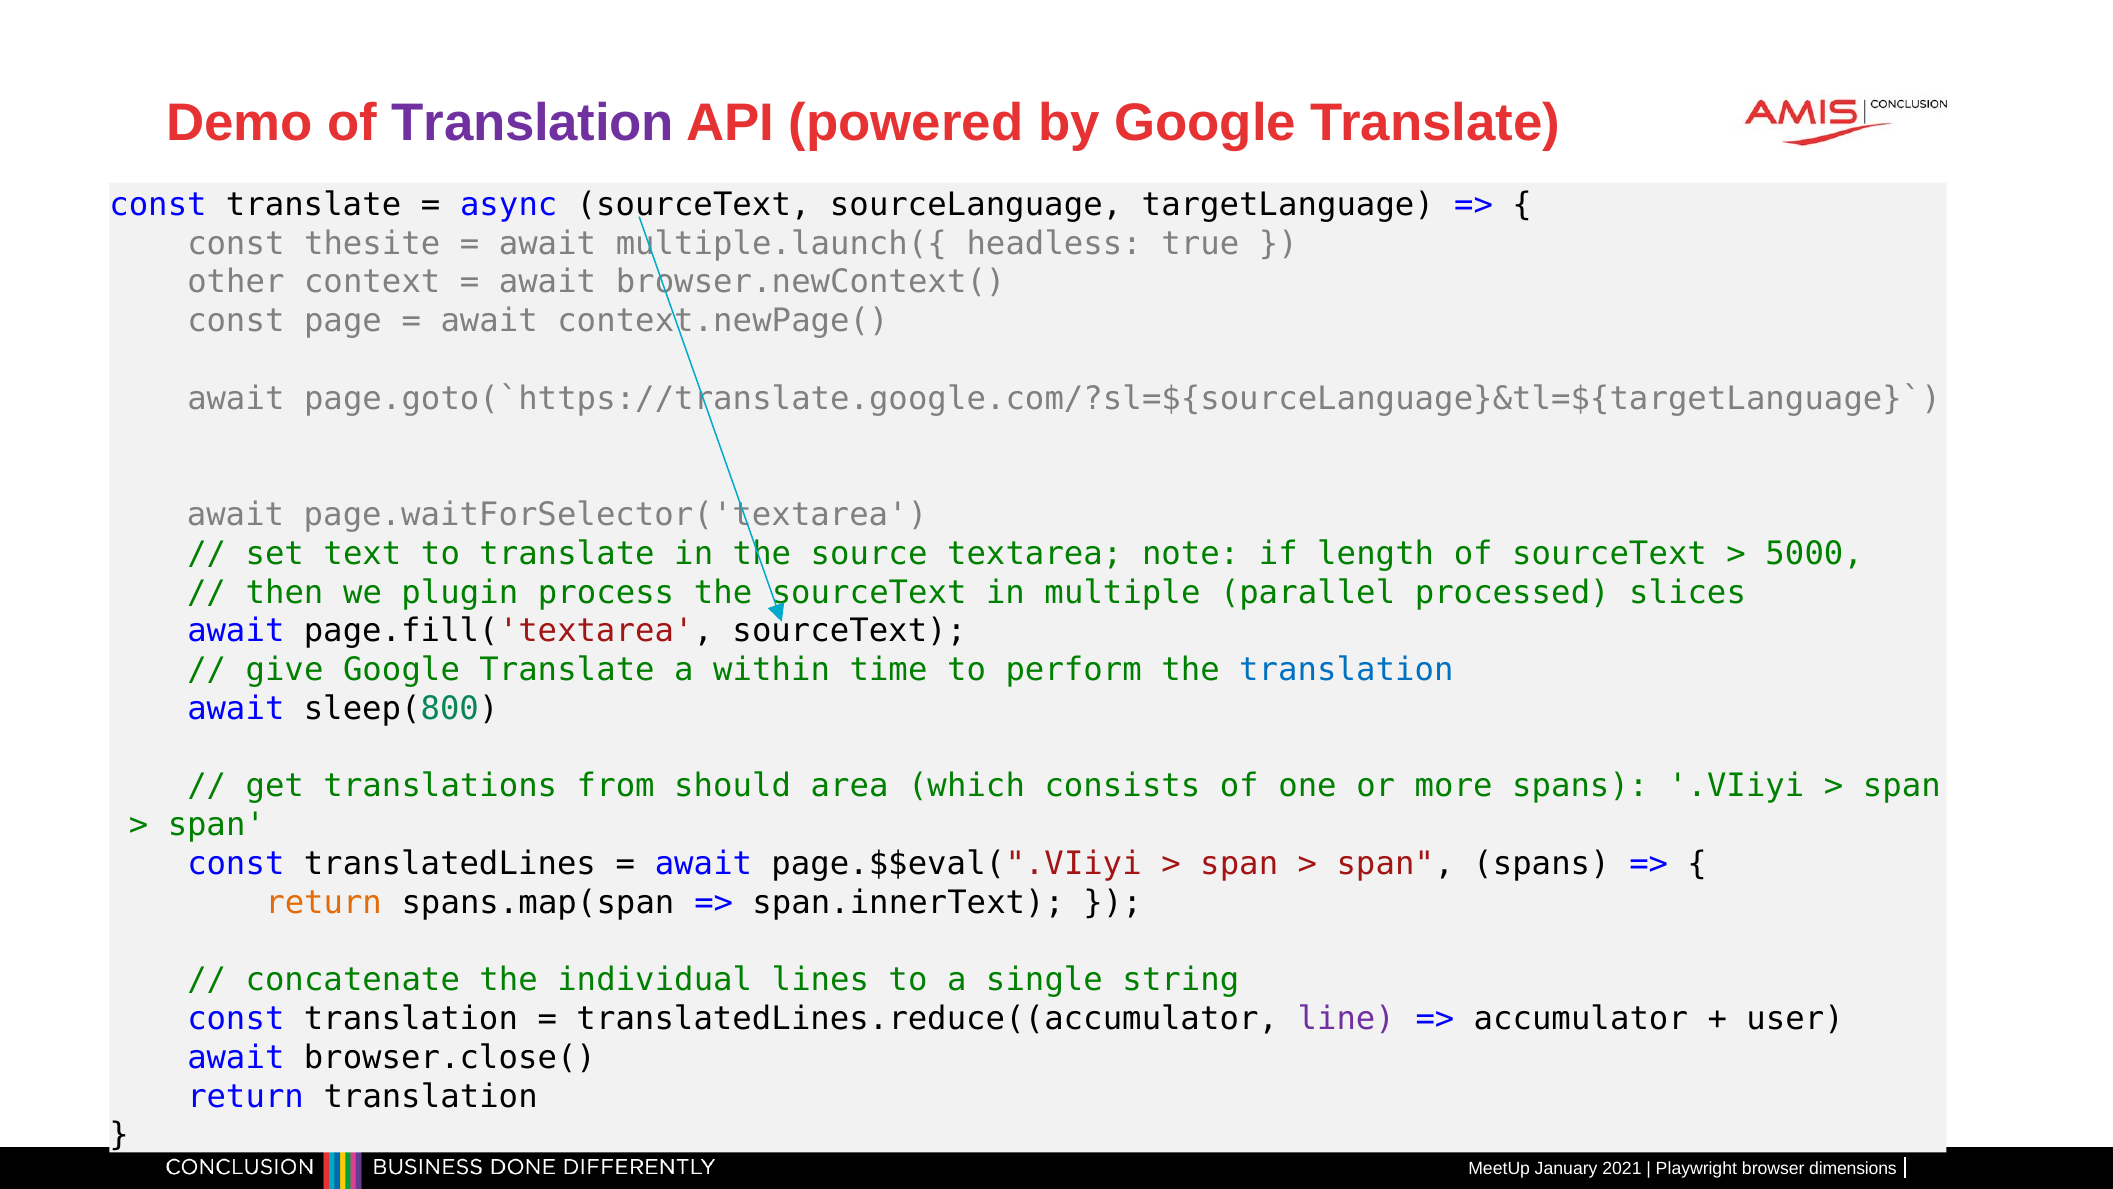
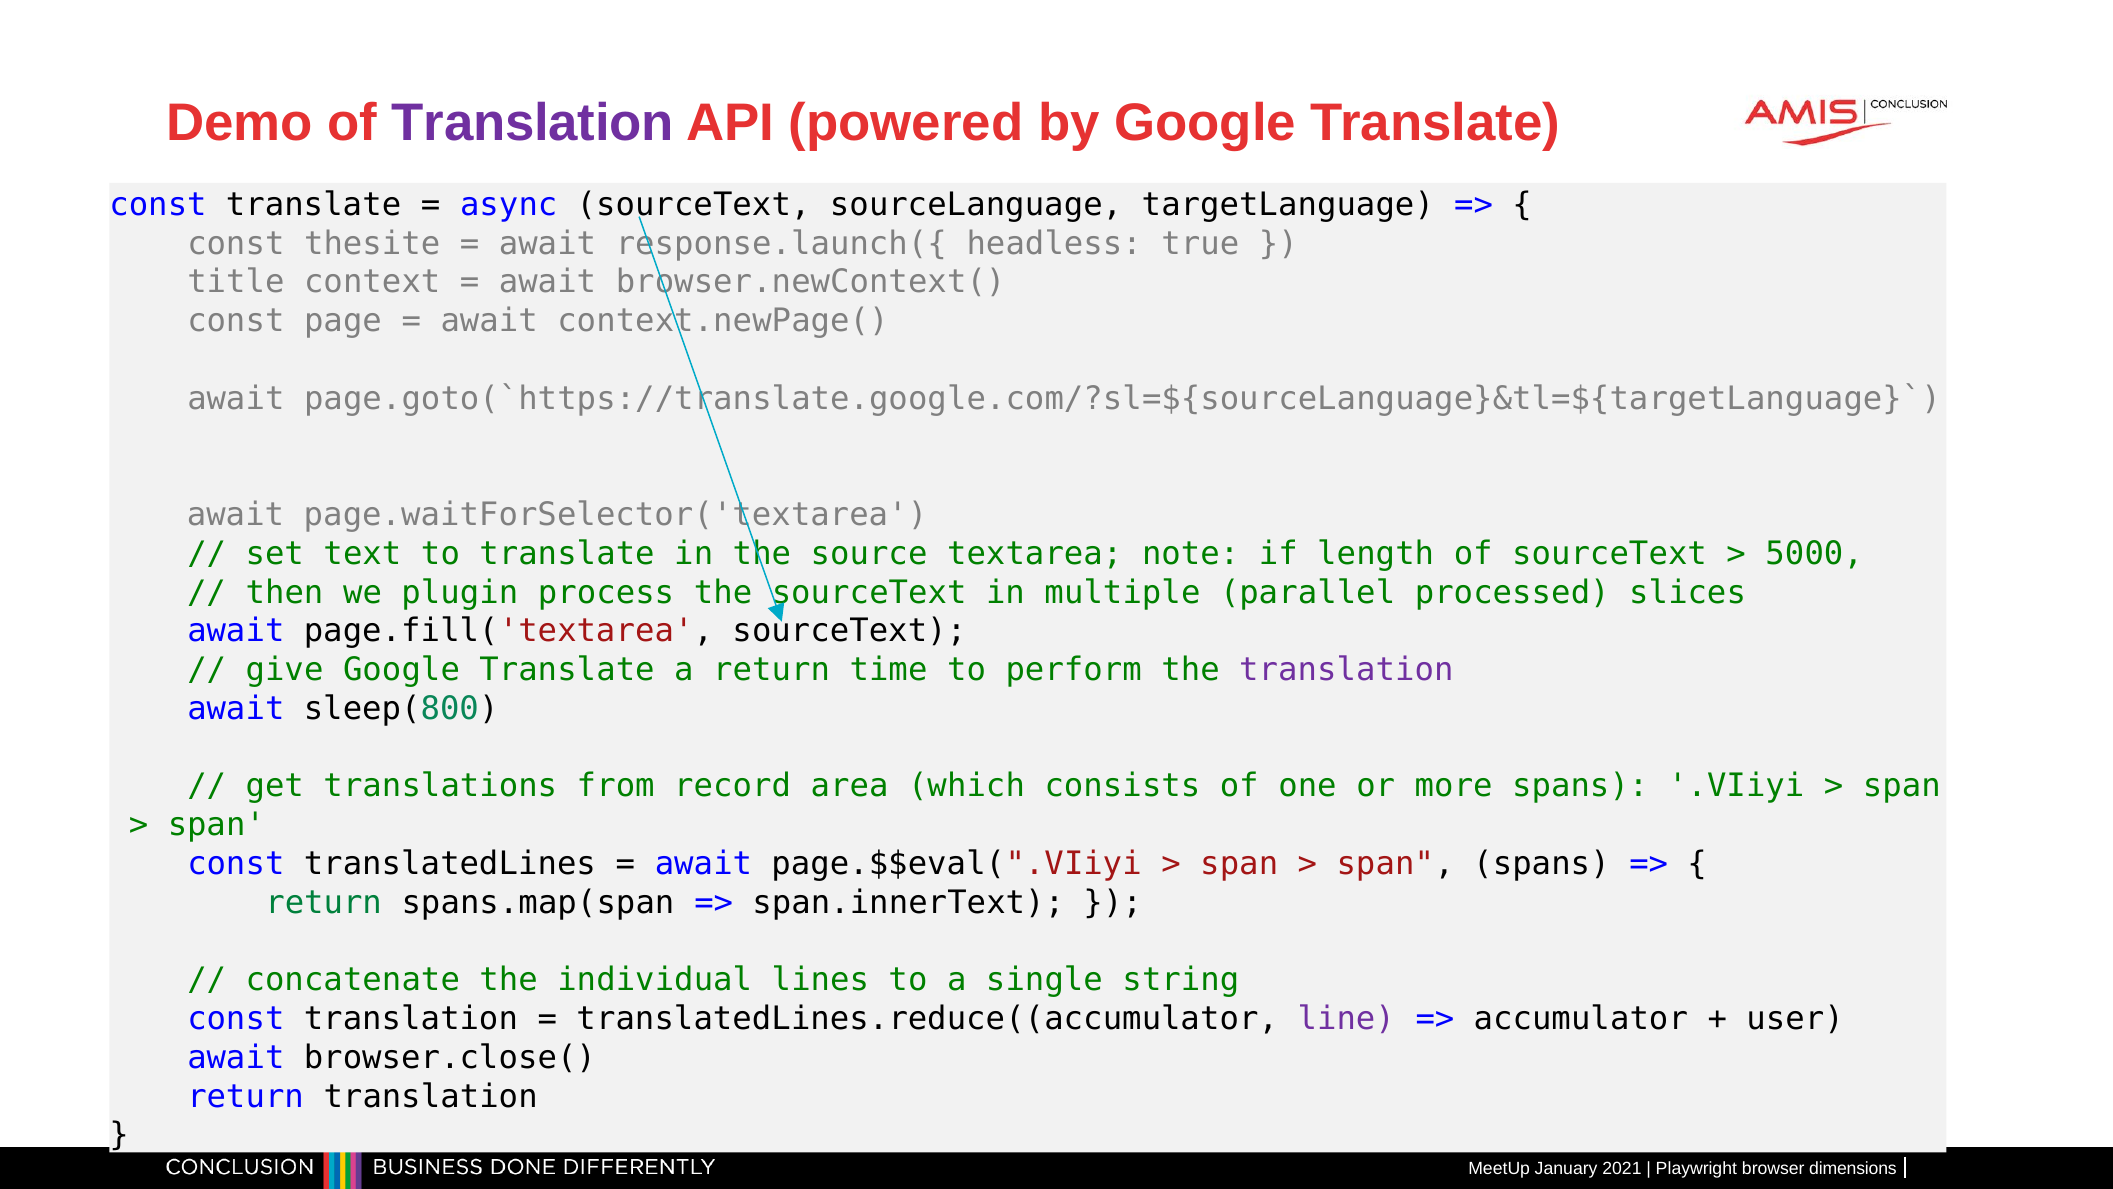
multiple.launch({: multiple.launch({ -> response.launch({
other: other -> title
a within: within -> return
translation at (1346, 670) colour: blue -> purple
should: should -> record
return at (324, 902) colour: orange -> green
